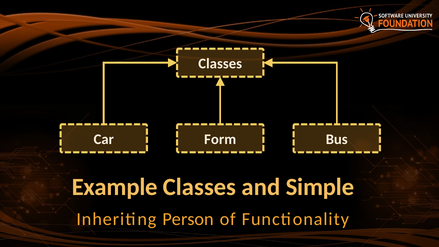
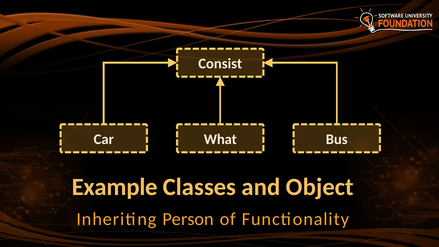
Classes at (220, 64): Classes -> Consist
Form: Form -> What
Simple: Simple -> Object
